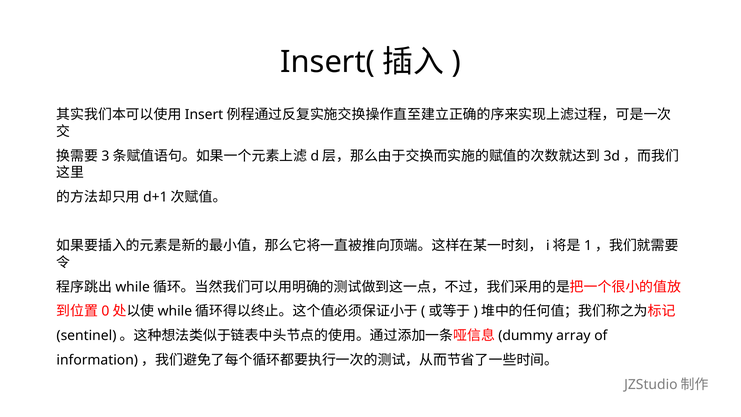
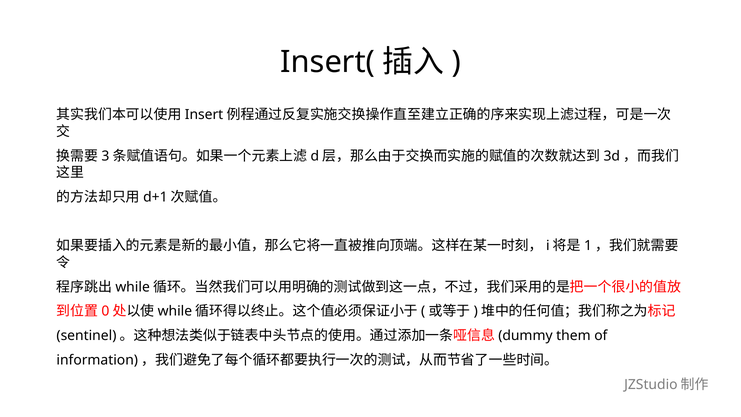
array: array -> them
